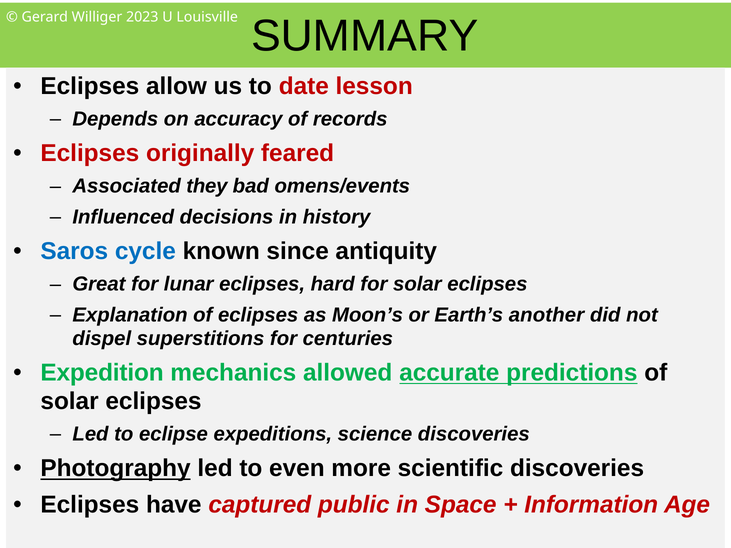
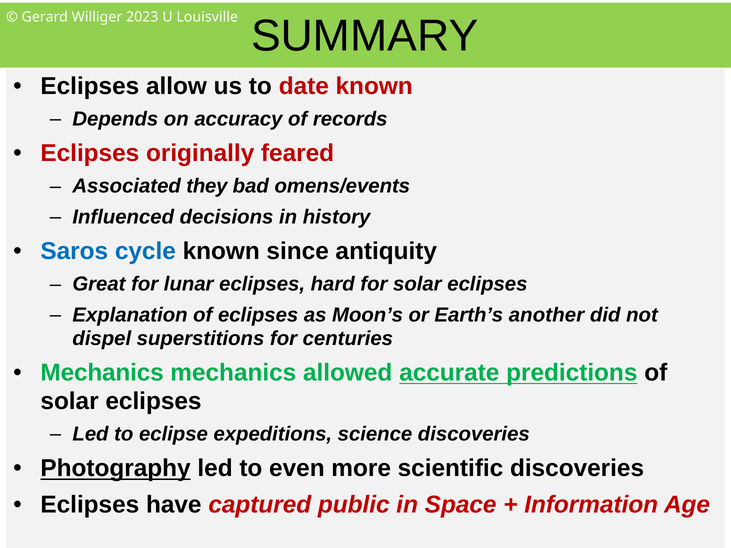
date lesson: lesson -> known
Expedition at (102, 373): Expedition -> Mechanics
